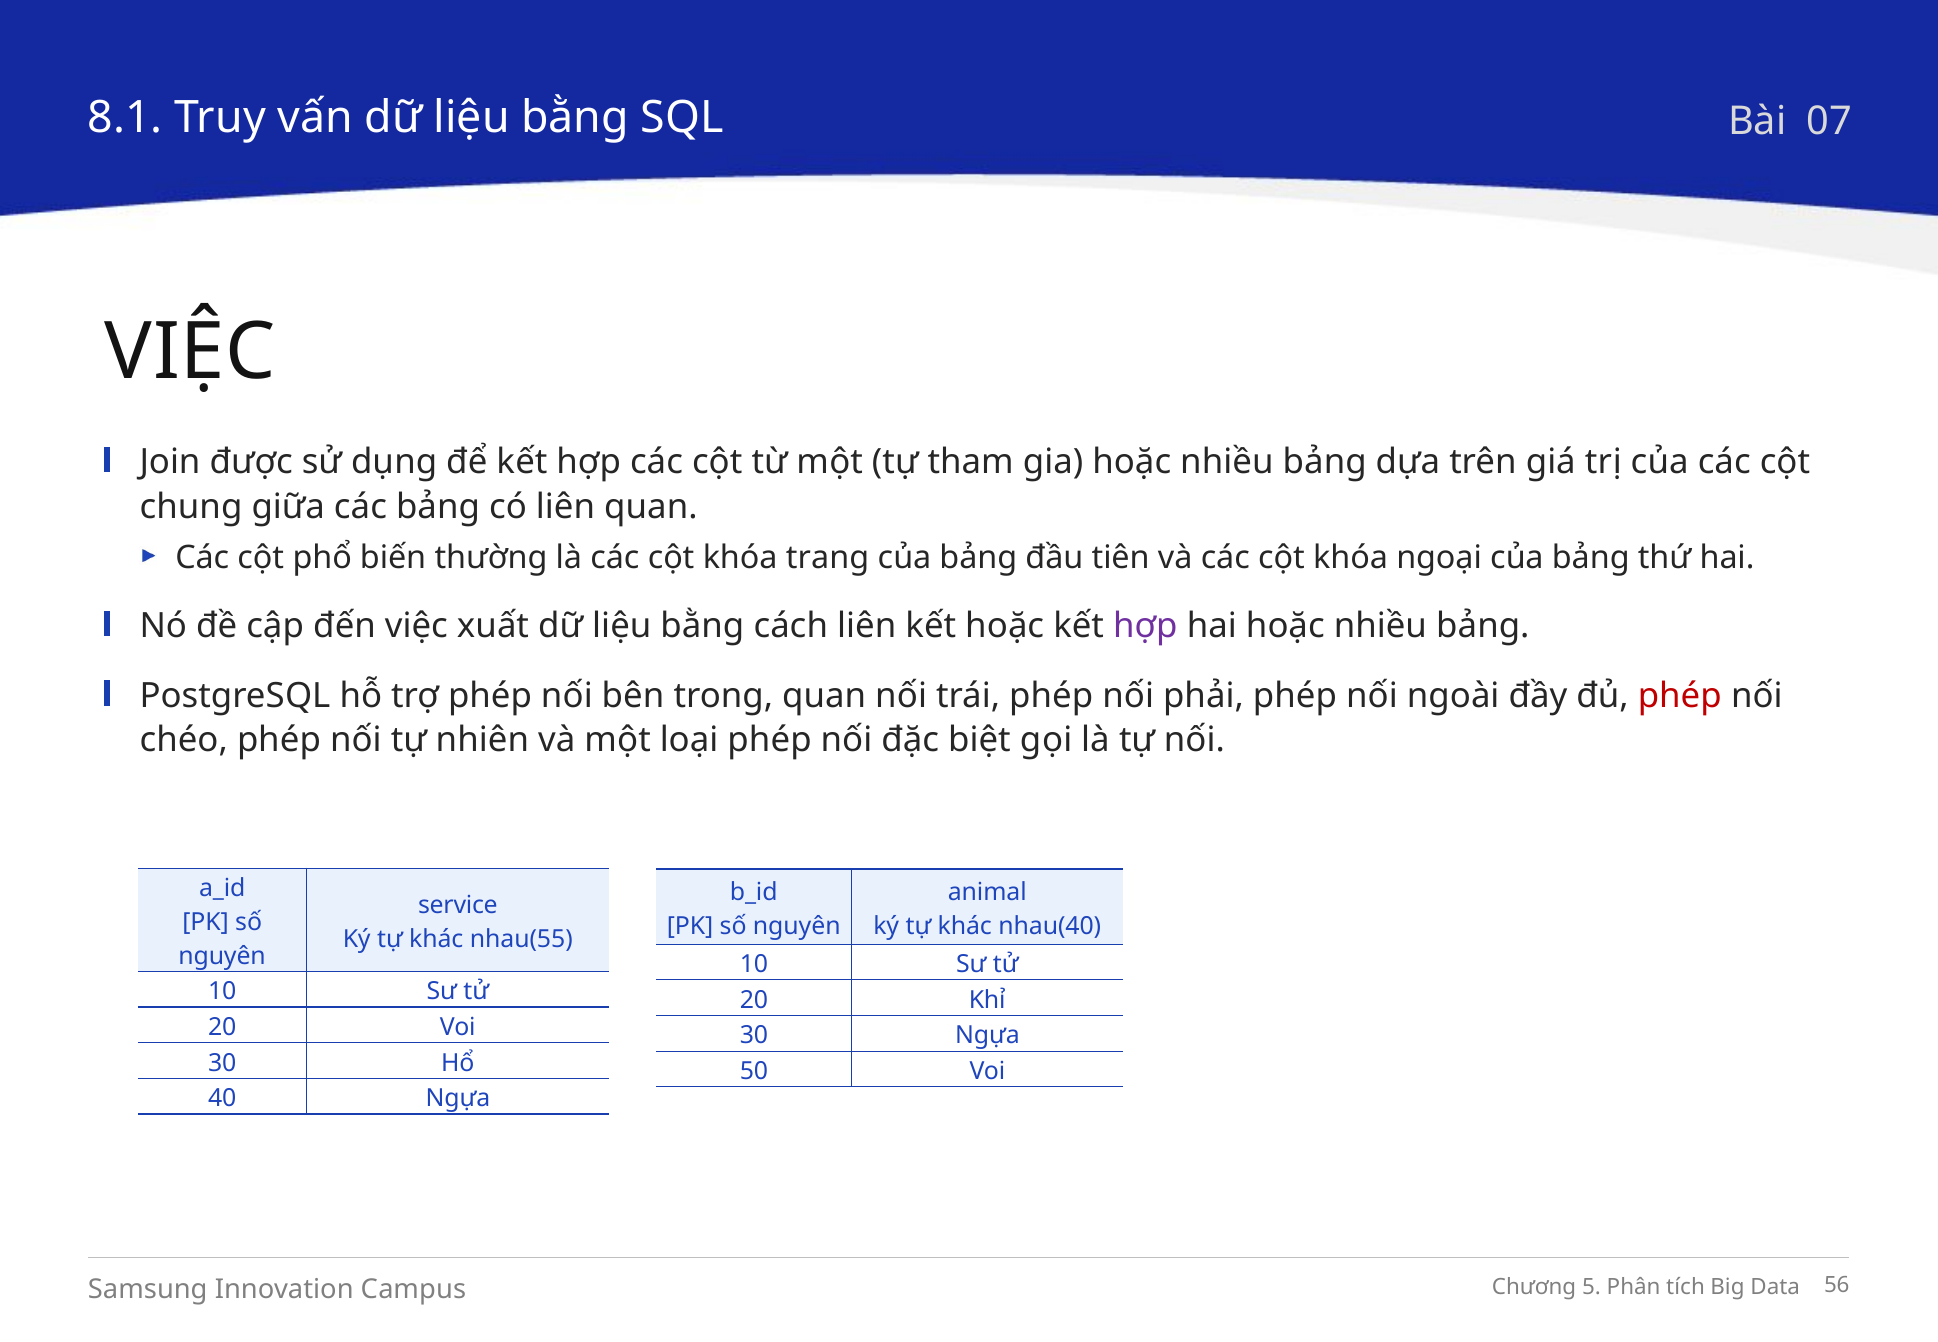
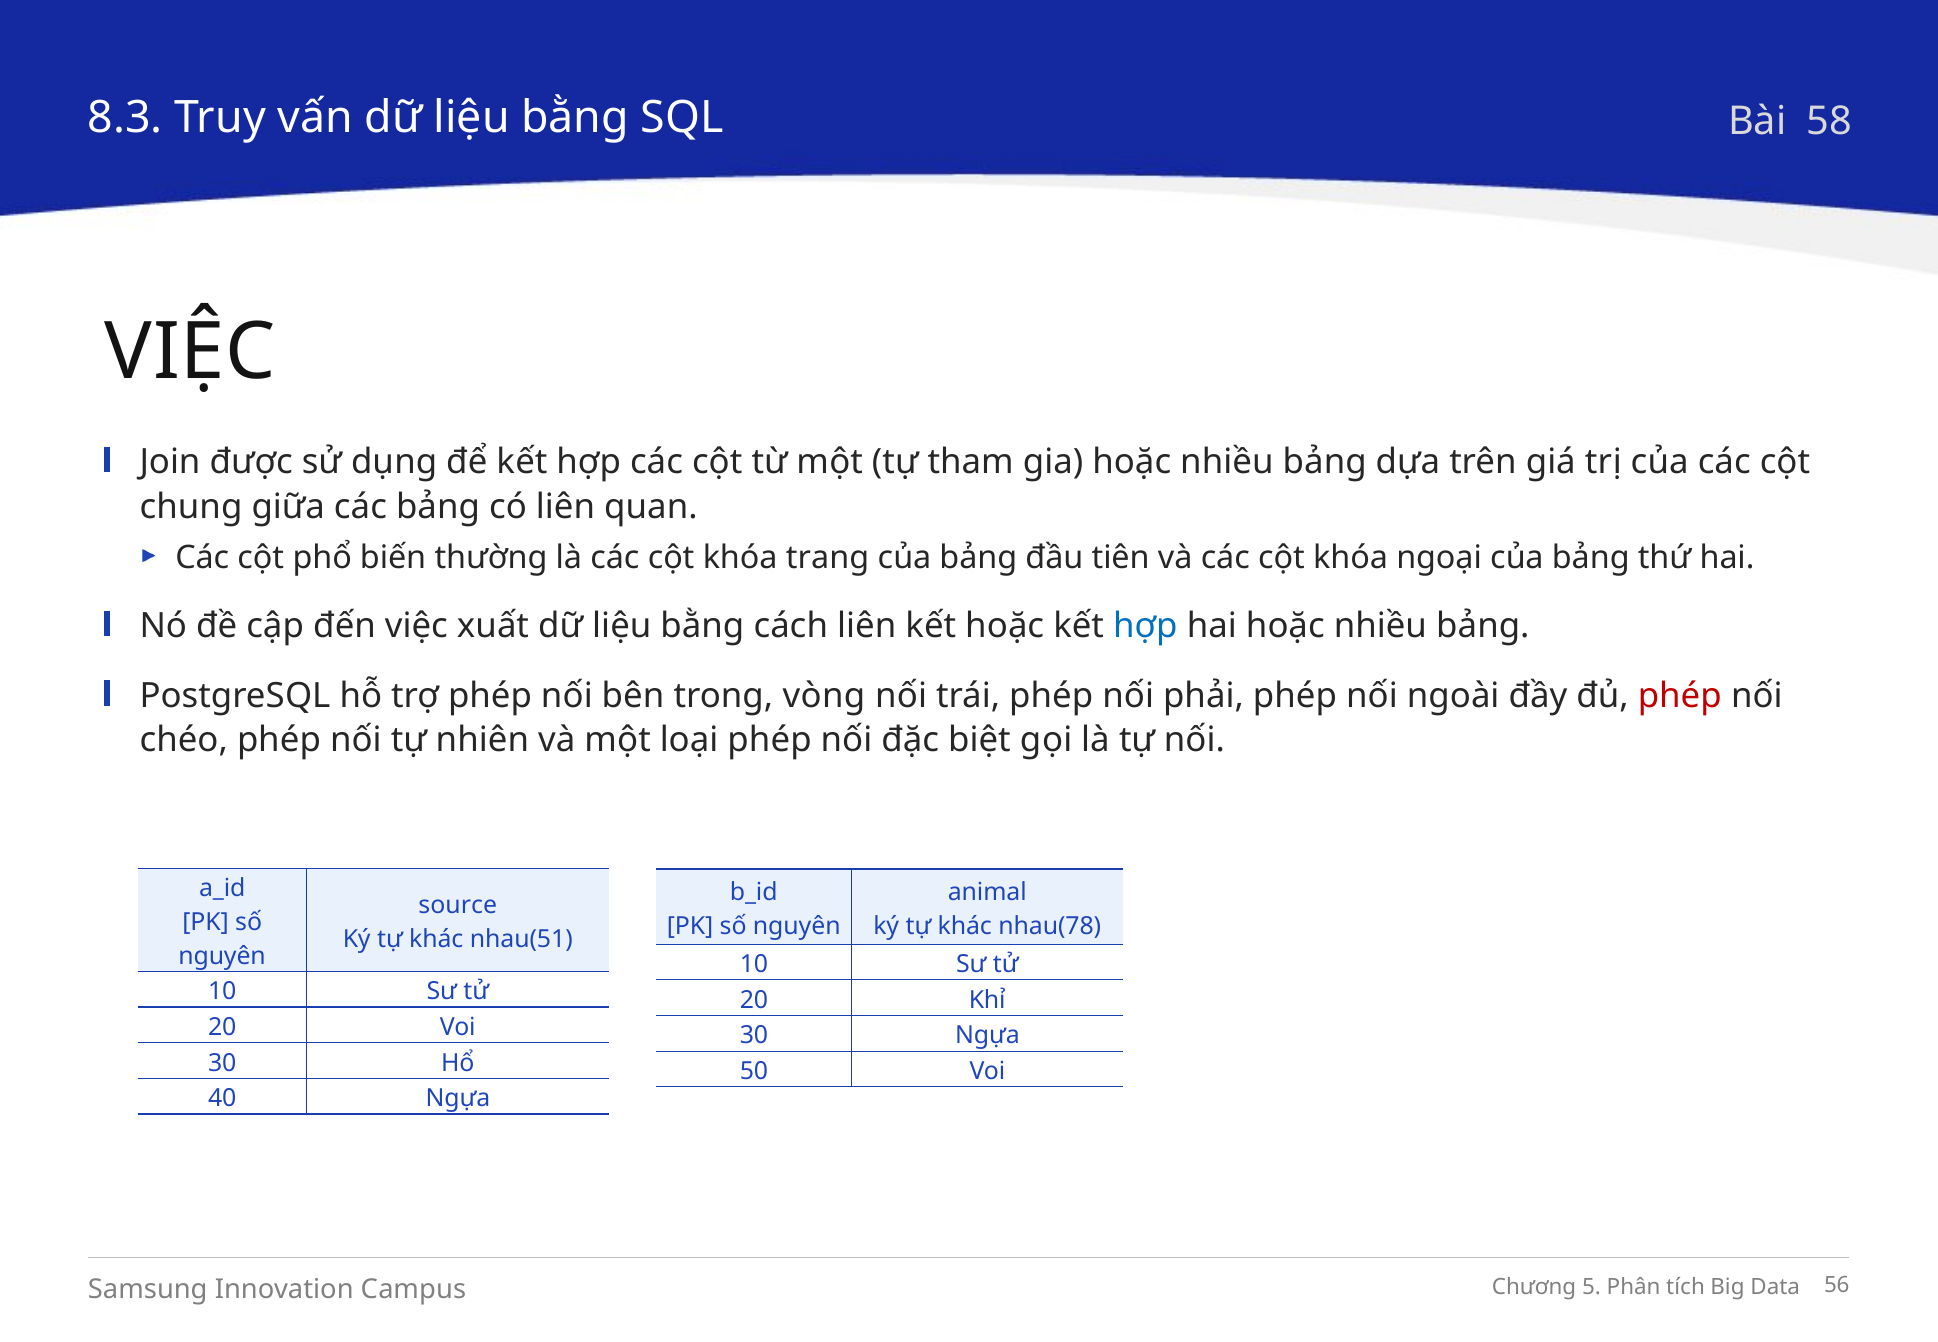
8.1: 8.1 -> 8.3
07: 07 -> 58
hợp at (1145, 626) colour: purple -> blue
trong quan: quan -> vòng
service: service -> source
nhau(40: nhau(40 -> nhau(78
nhau(55: nhau(55 -> nhau(51
